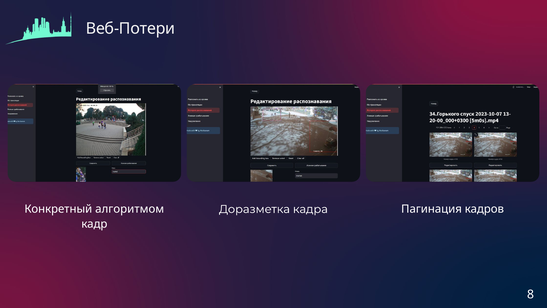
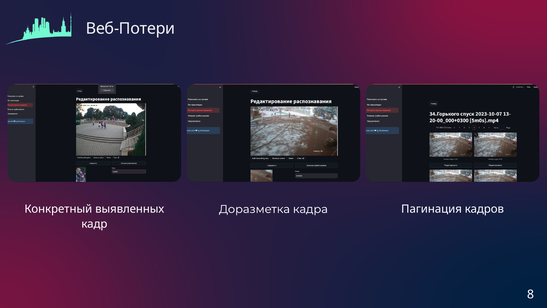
алгоритмом: алгоритмом -> выявленных
